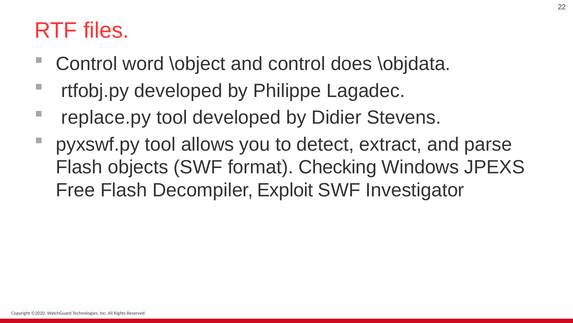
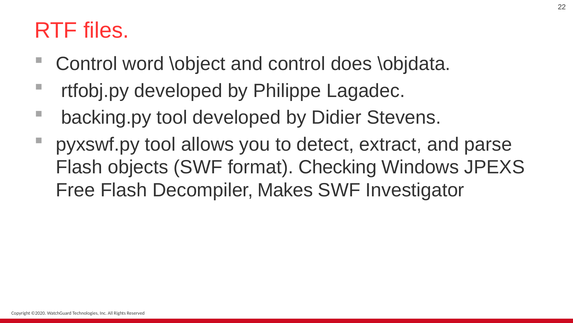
replace.py: replace.py -> backing.py
Exploit: Exploit -> Makes
